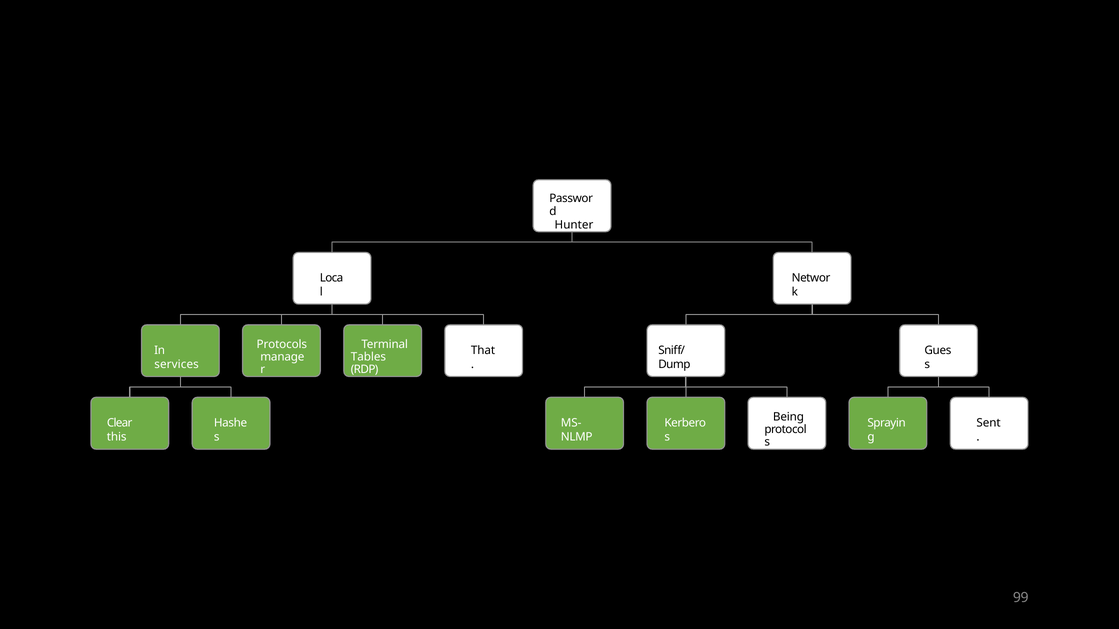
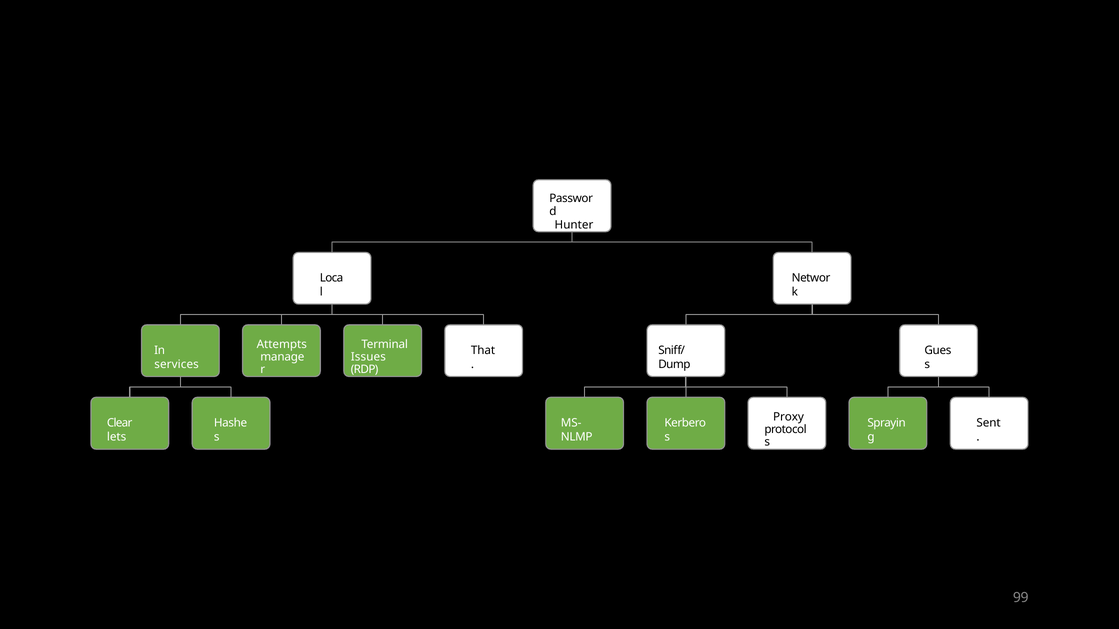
Protocols: Protocols -> Attempts
Tables: Tables -> Issues
Being: Being -> Proxy
this: this -> lets
